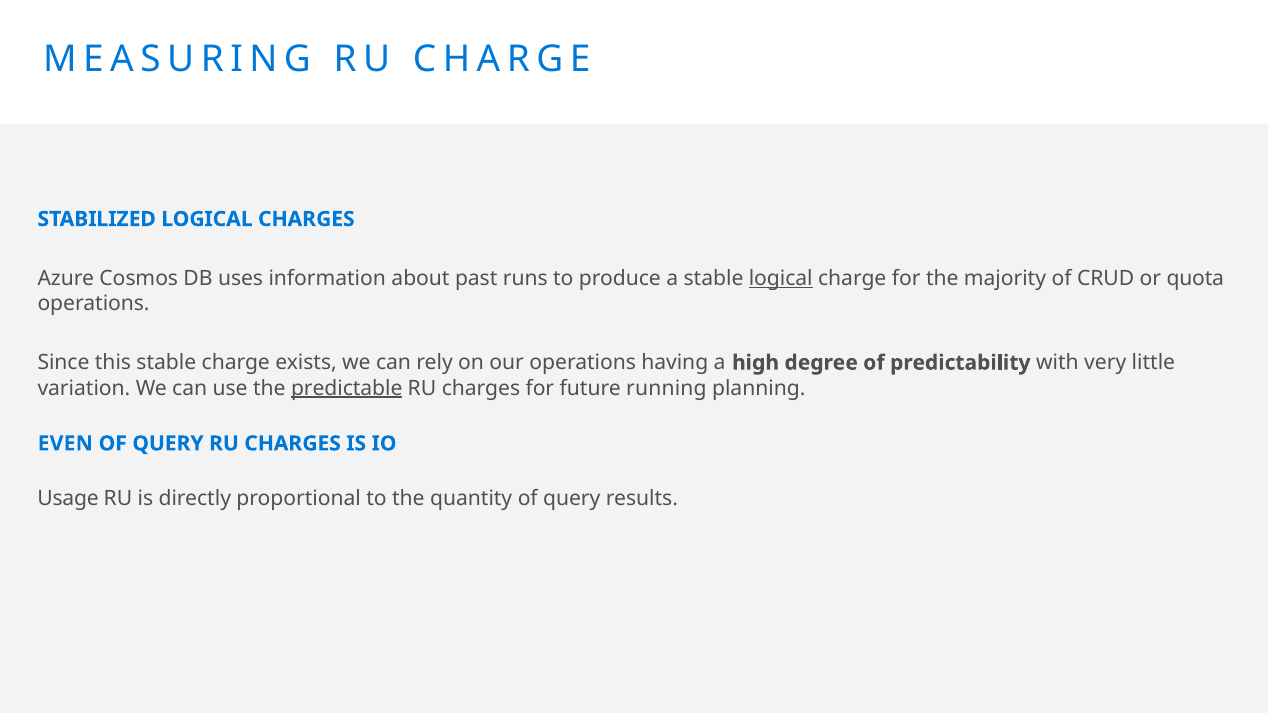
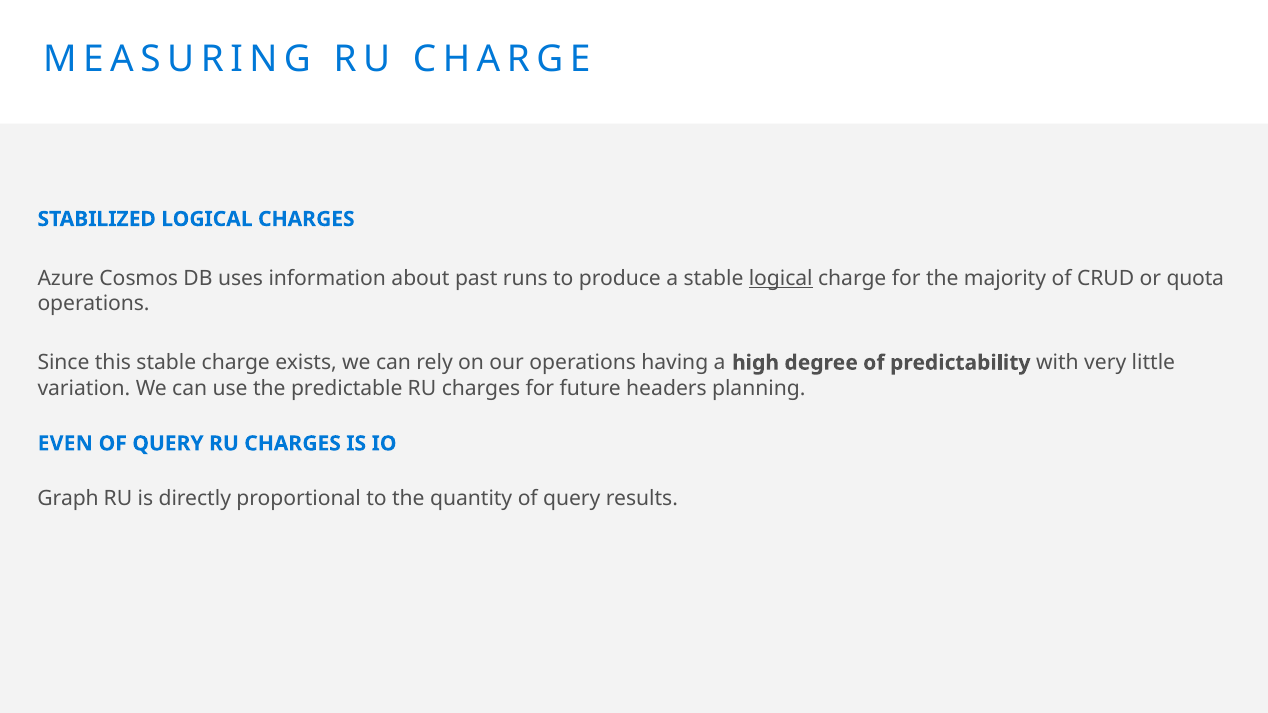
predictable underline: present -> none
running: running -> headers
Usage: Usage -> Graph
